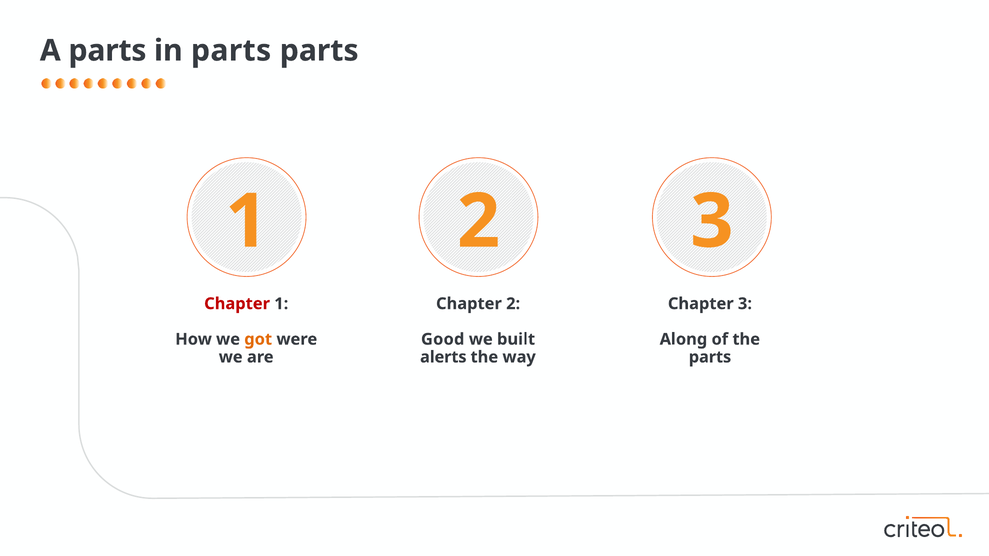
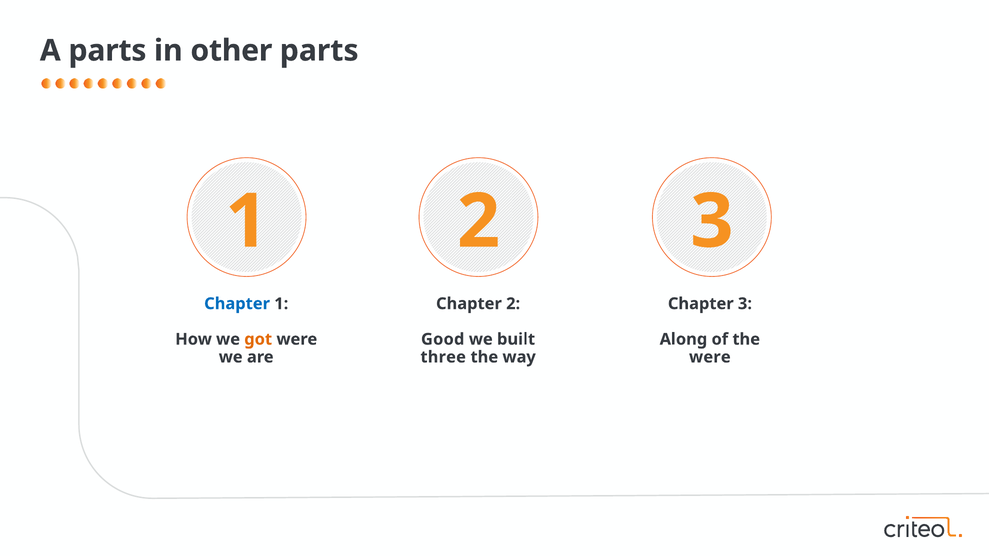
in parts: parts -> other
Chapter at (237, 304) colour: red -> blue
alerts: alerts -> three
parts at (710, 357): parts -> were
